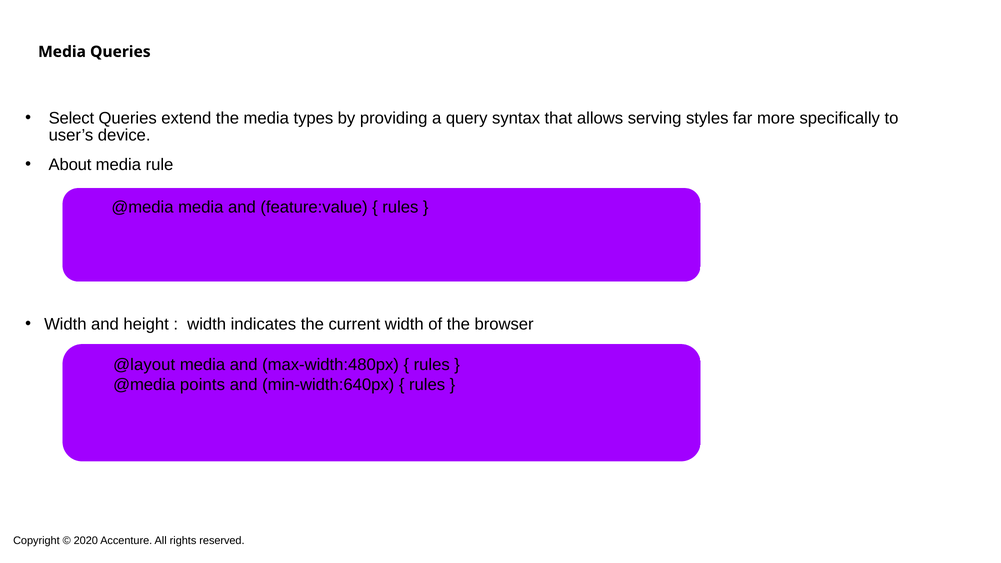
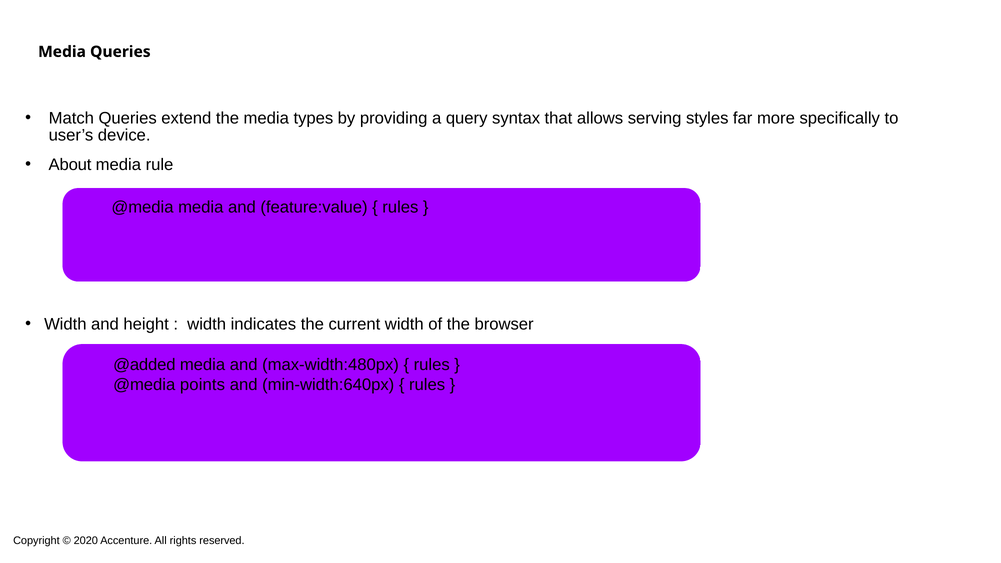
Select: Select -> Match
@layout: @layout -> @added
